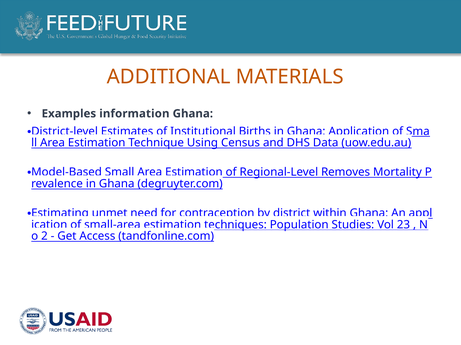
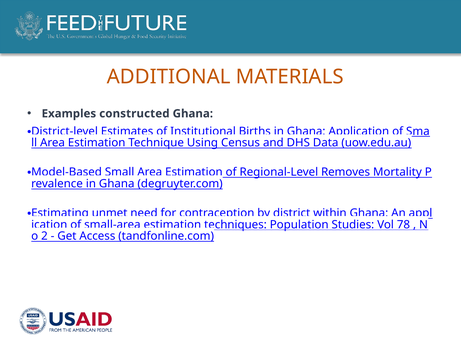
information: information -> constructed
23: 23 -> 78
